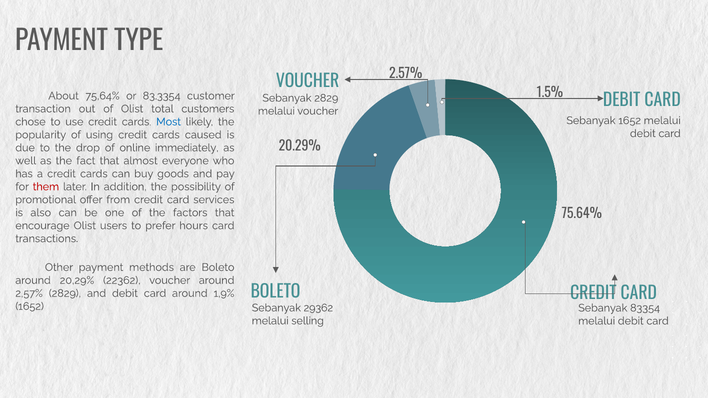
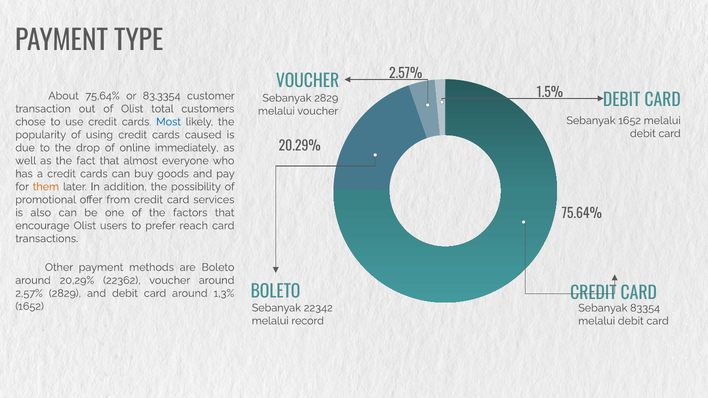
them colour: red -> orange
hours: hours -> reach
1,9%: 1,9% -> 1,3%
29362: 29362 -> 22342
selling: selling -> record
